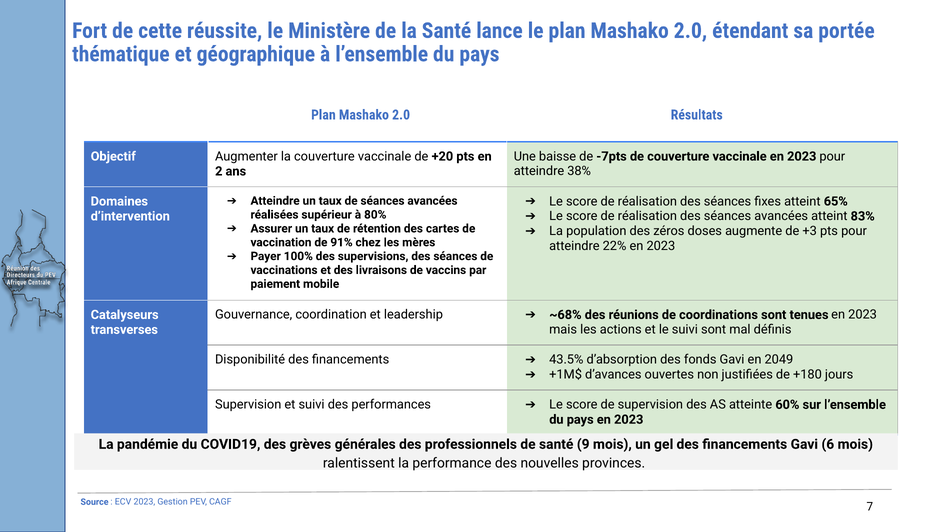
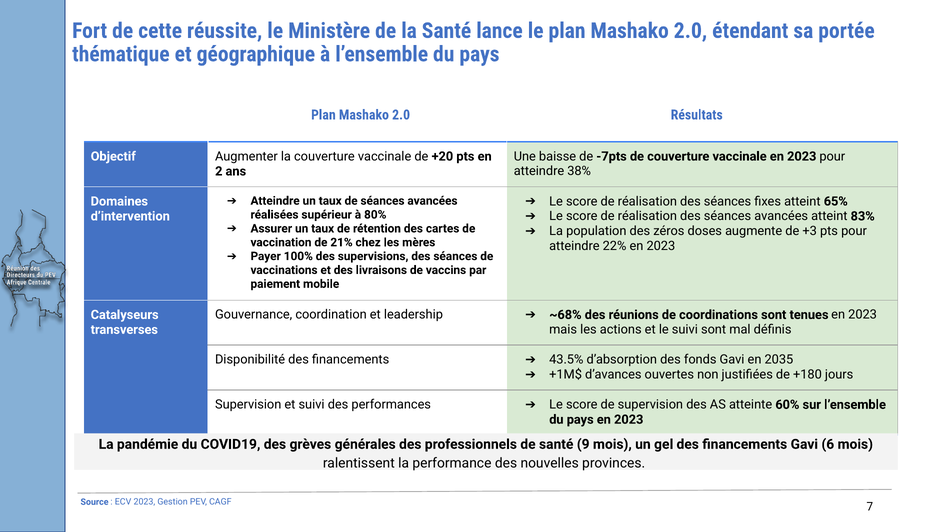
91%: 91% -> 21%
2049: 2049 -> 2035
